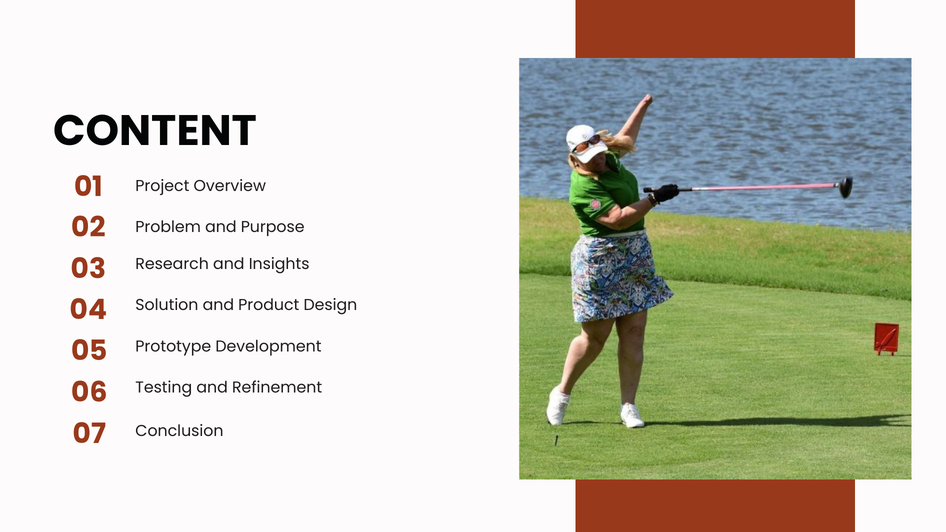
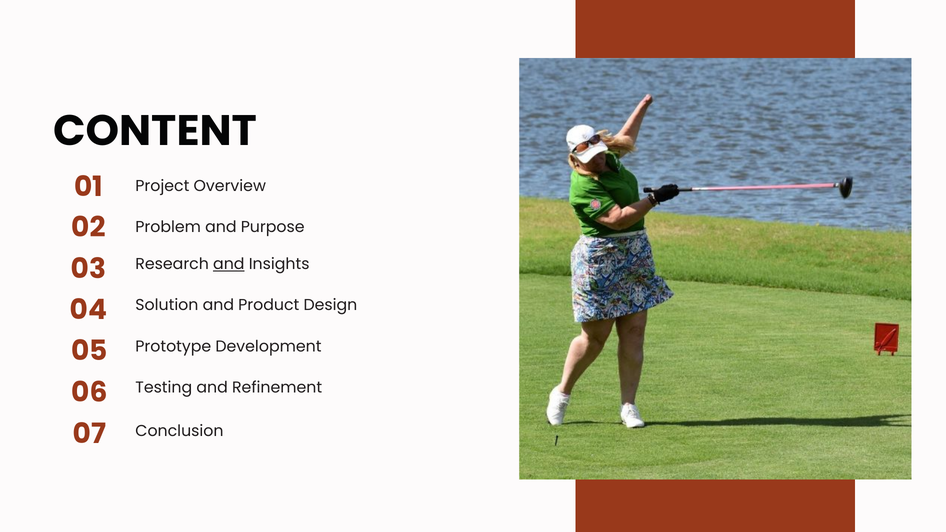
and at (229, 264) underline: none -> present
